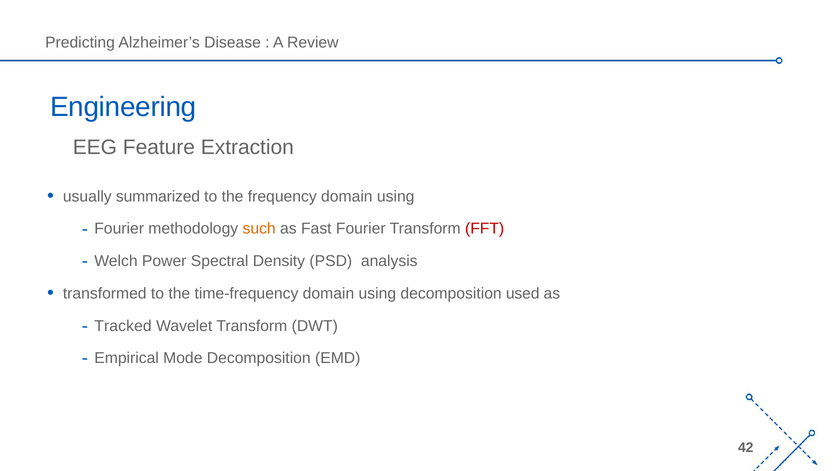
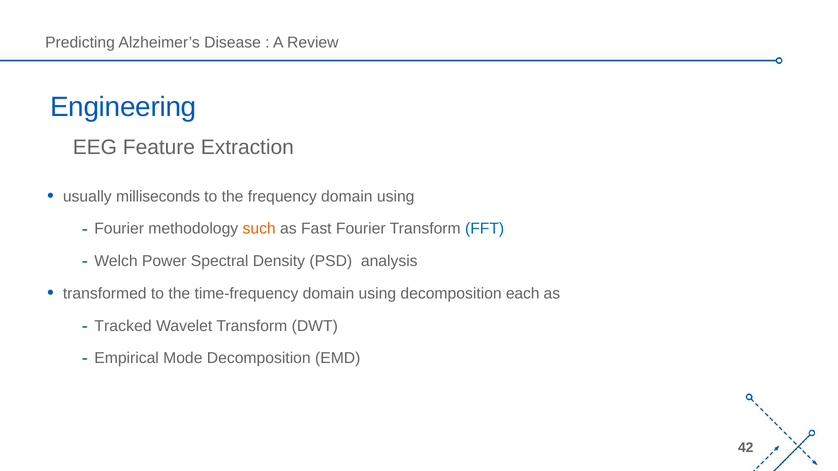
summarized: summarized -> milliseconds
FFT colour: red -> blue
used: used -> each
